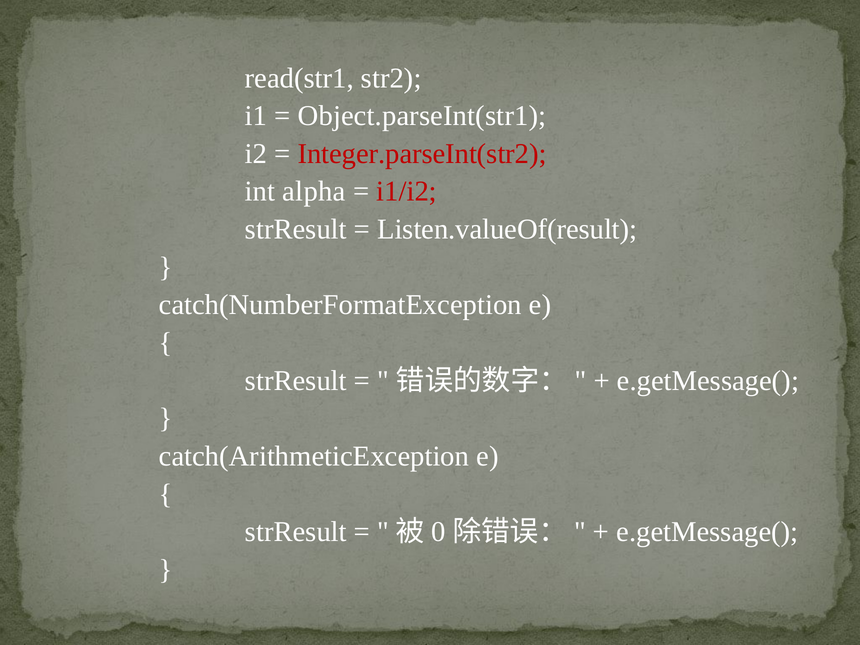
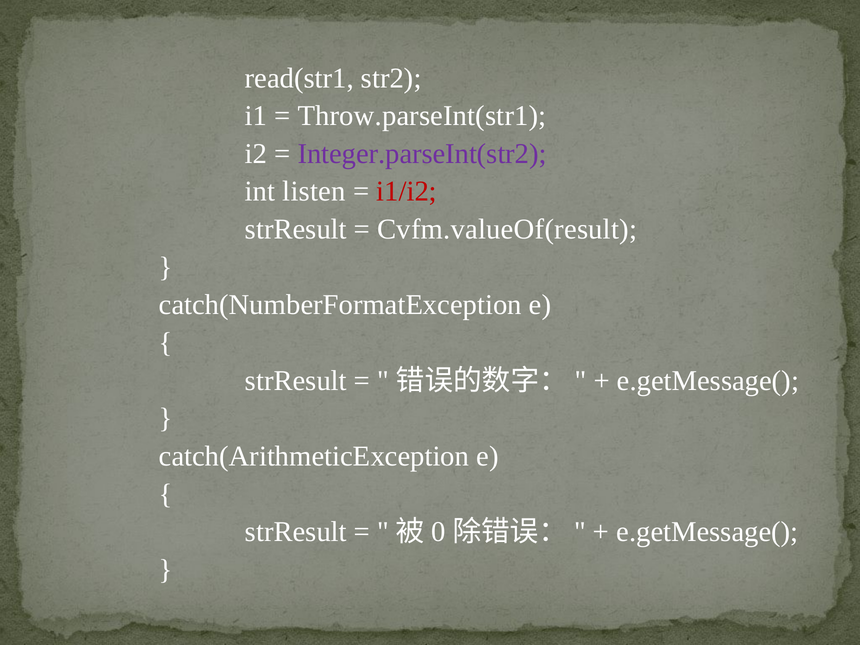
Object.parseInt(str1: Object.parseInt(str1 -> Throw.parseInt(str1
Integer.parseInt(str2 colour: red -> purple
alpha: alpha -> listen
Listen.valueOf(result: Listen.valueOf(result -> Cvfm.valueOf(result
